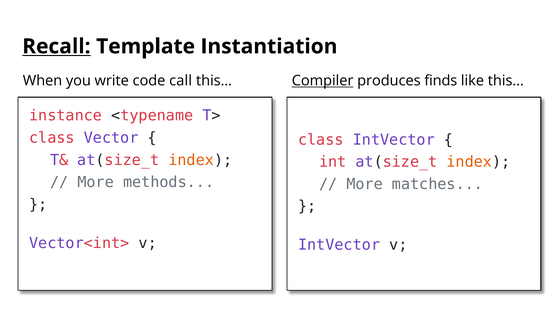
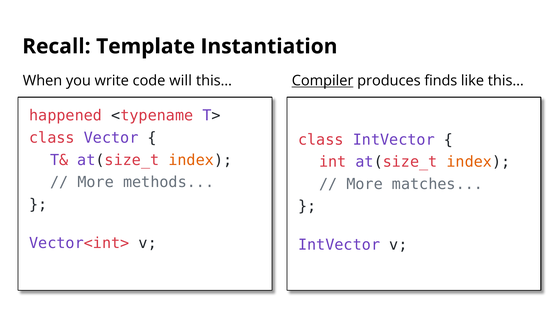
Recall underline: present -> none
call: call -> will
instance: instance -> happened
